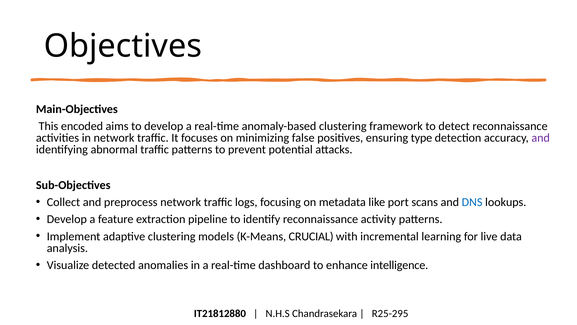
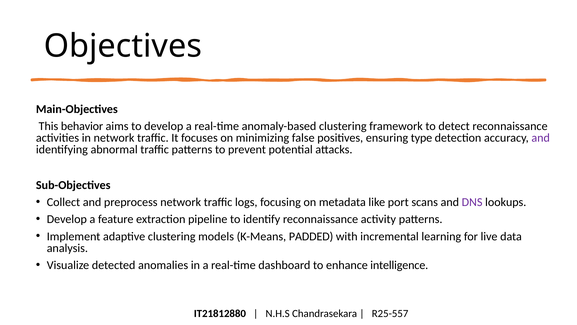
encoded: encoded -> behavior
DNS colour: blue -> purple
CRUCIAL: CRUCIAL -> PADDED
R25-295: R25-295 -> R25-557
